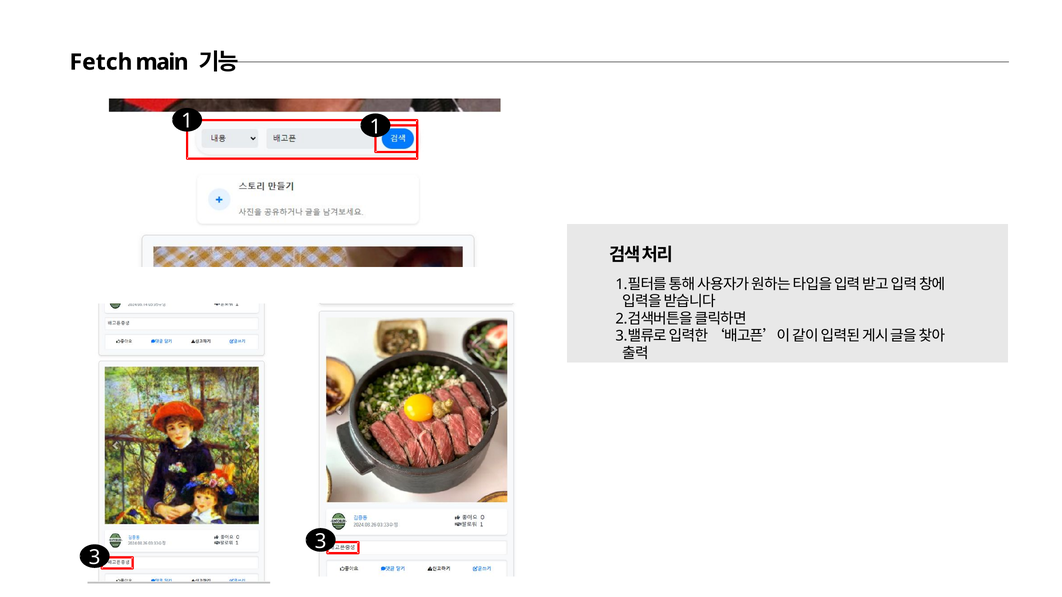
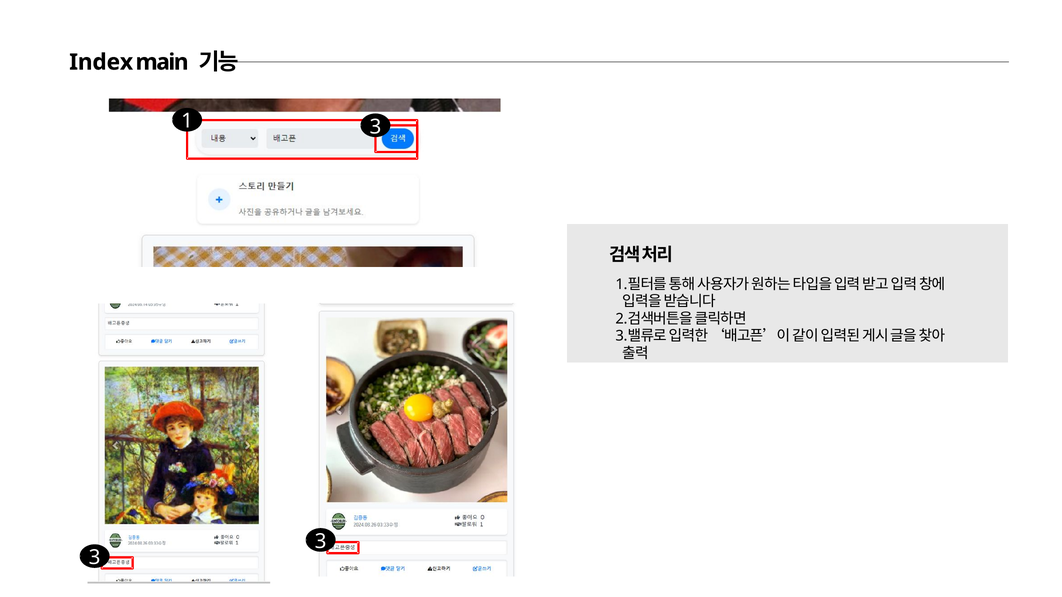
Fetch: Fetch -> Index
1 1: 1 -> 3
